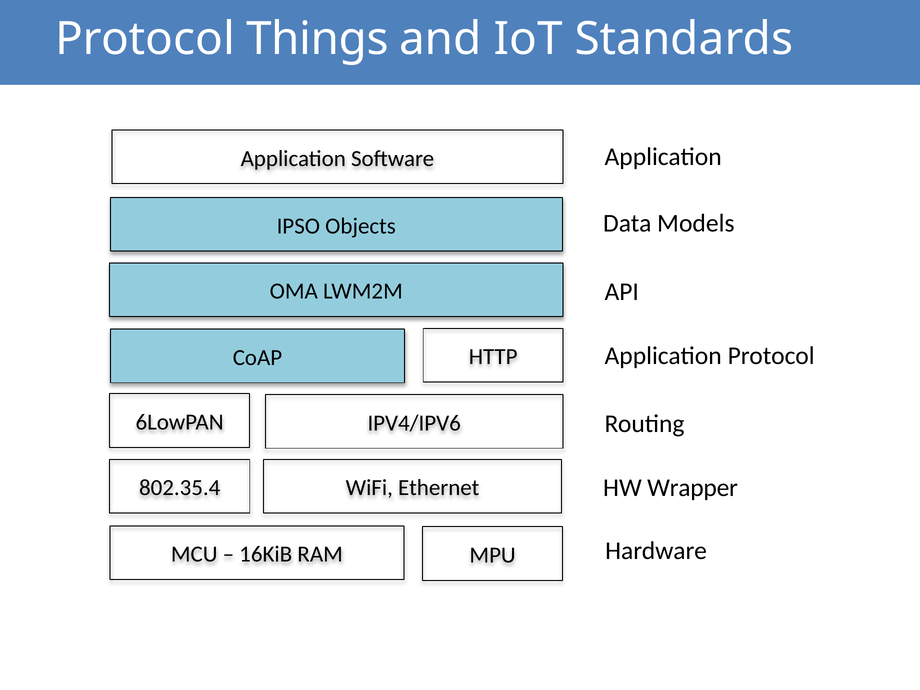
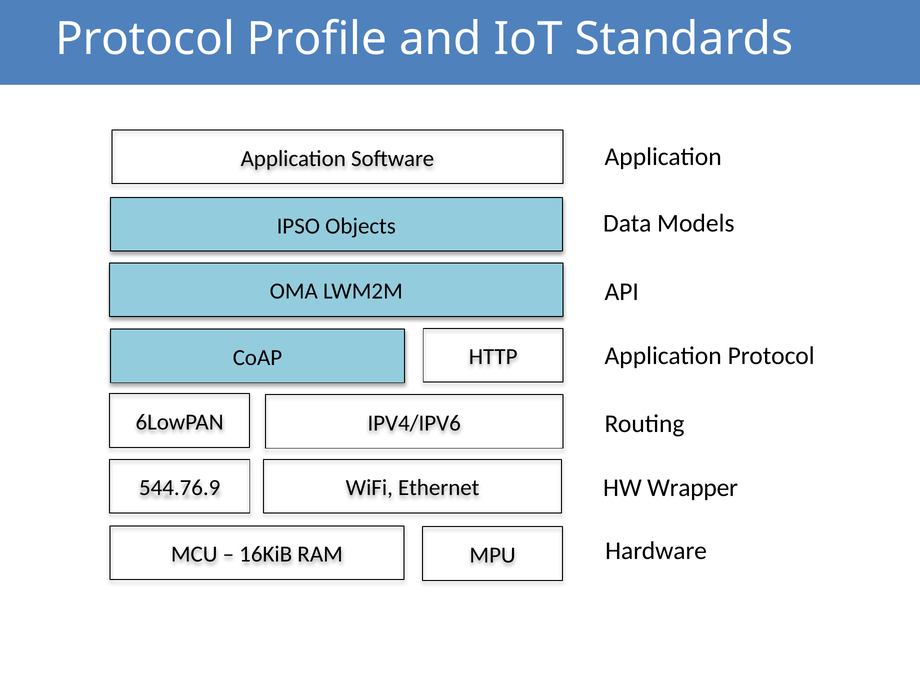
Things: Things -> Profile
802.35.4: 802.35.4 -> 544.76.9
